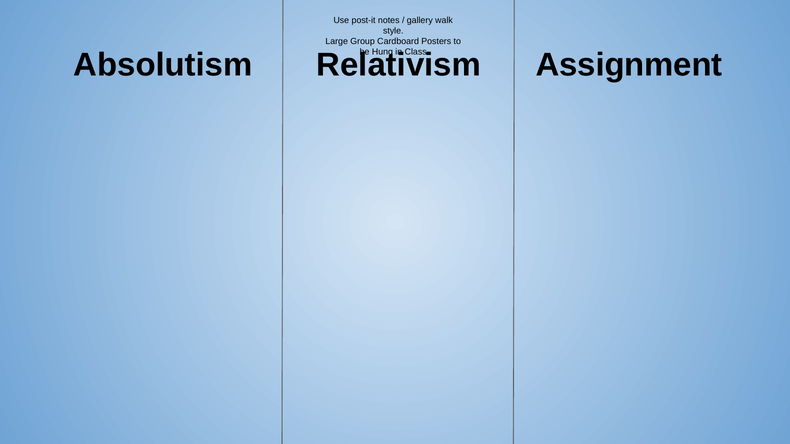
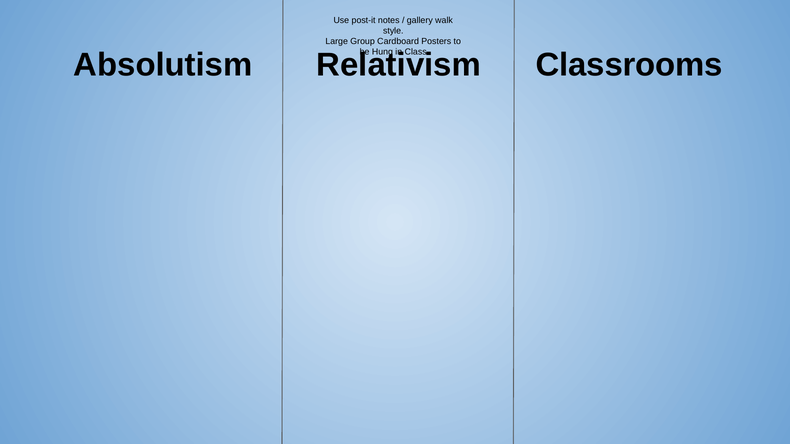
Assignment: Assignment -> Classrooms
